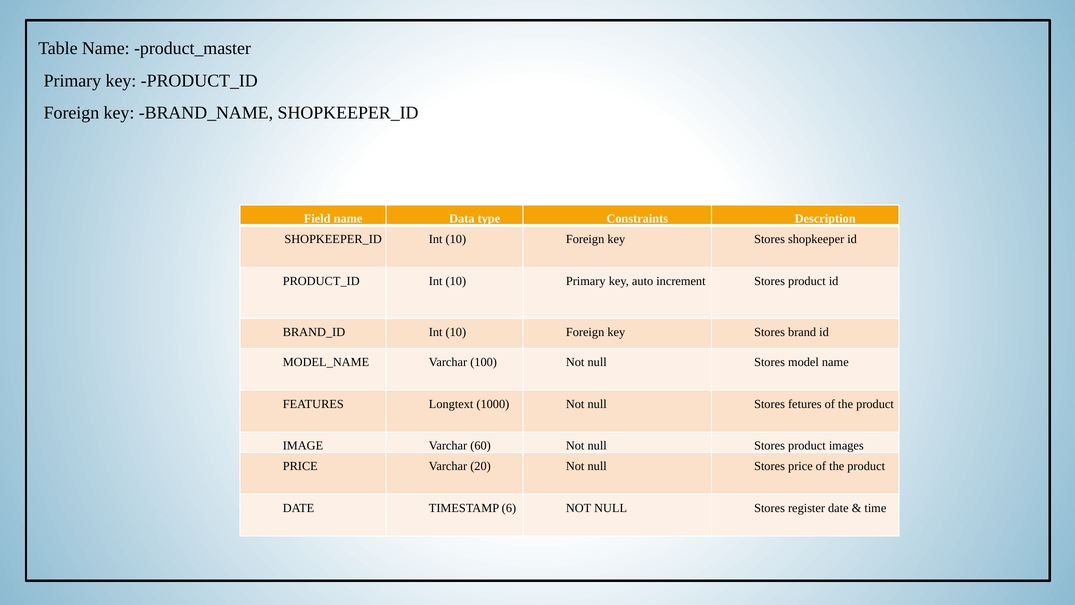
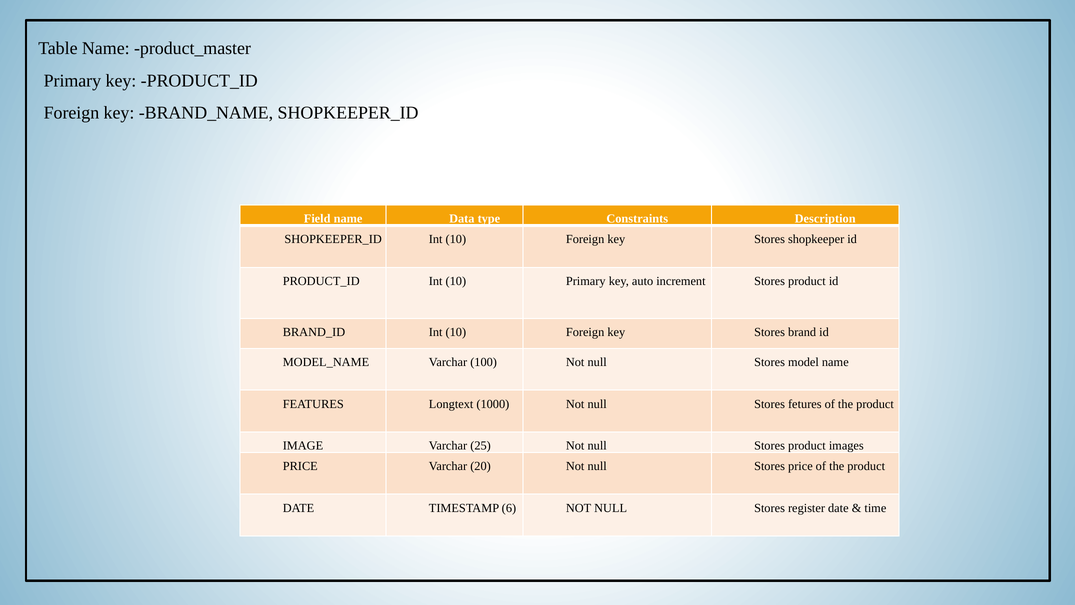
60: 60 -> 25
